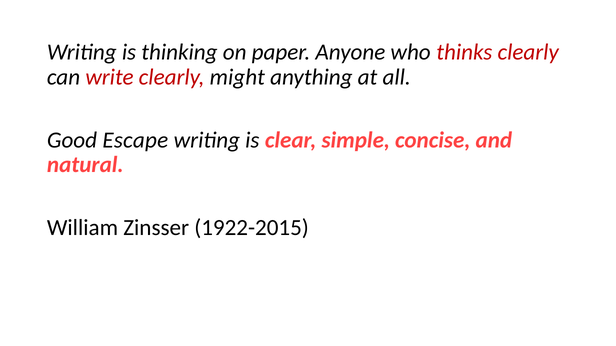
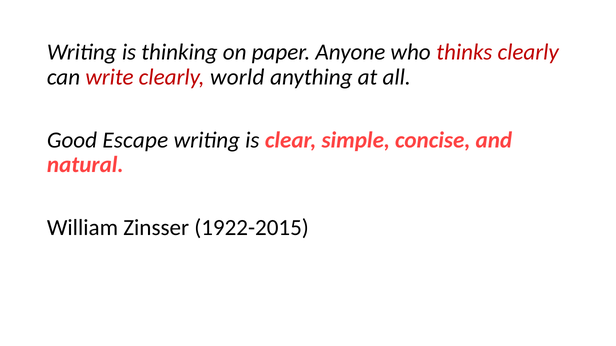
might: might -> world
